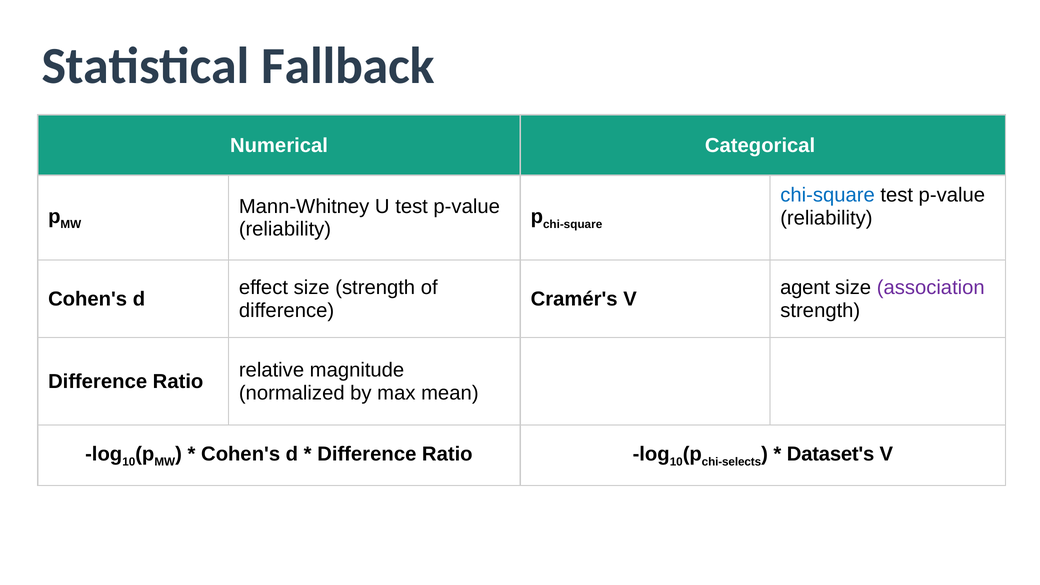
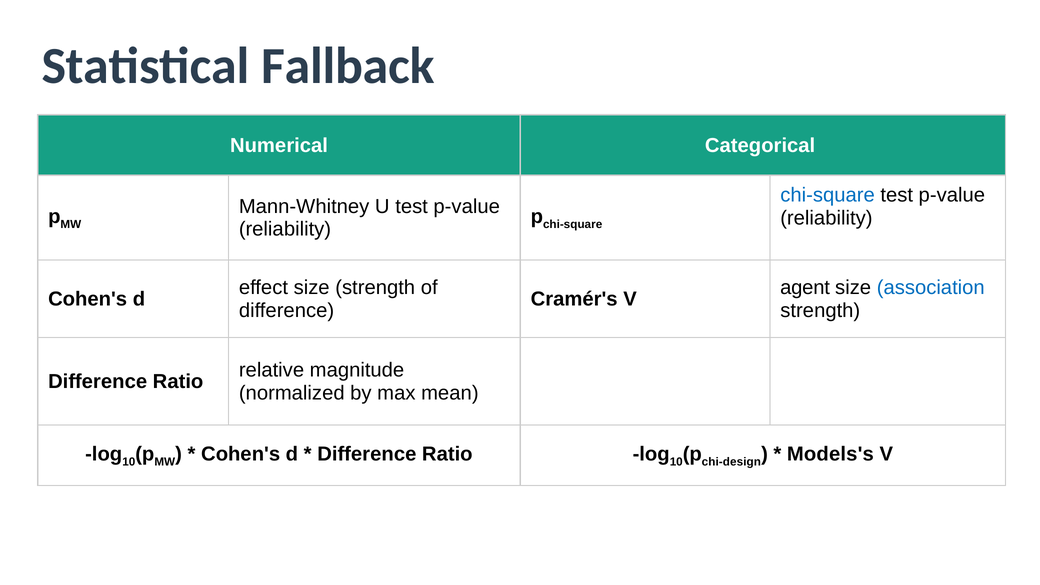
association colour: purple -> blue
chi-selects: chi-selects -> chi-design
Dataset's: Dataset's -> Models's
